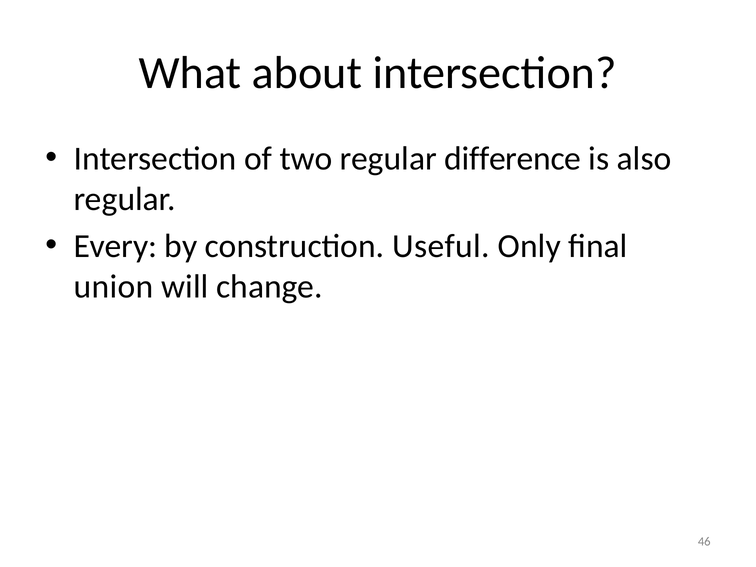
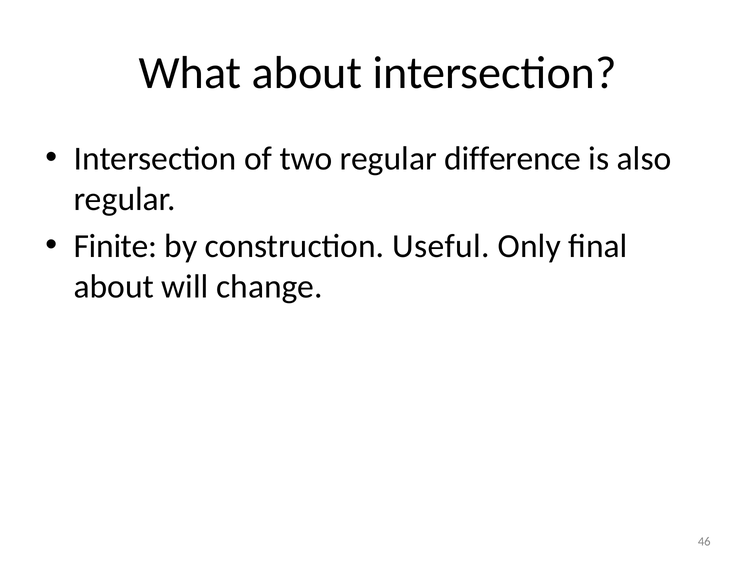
Every: Every -> Finite
union at (114, 286): union -> about
